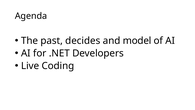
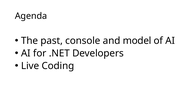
decides: decides -> console
